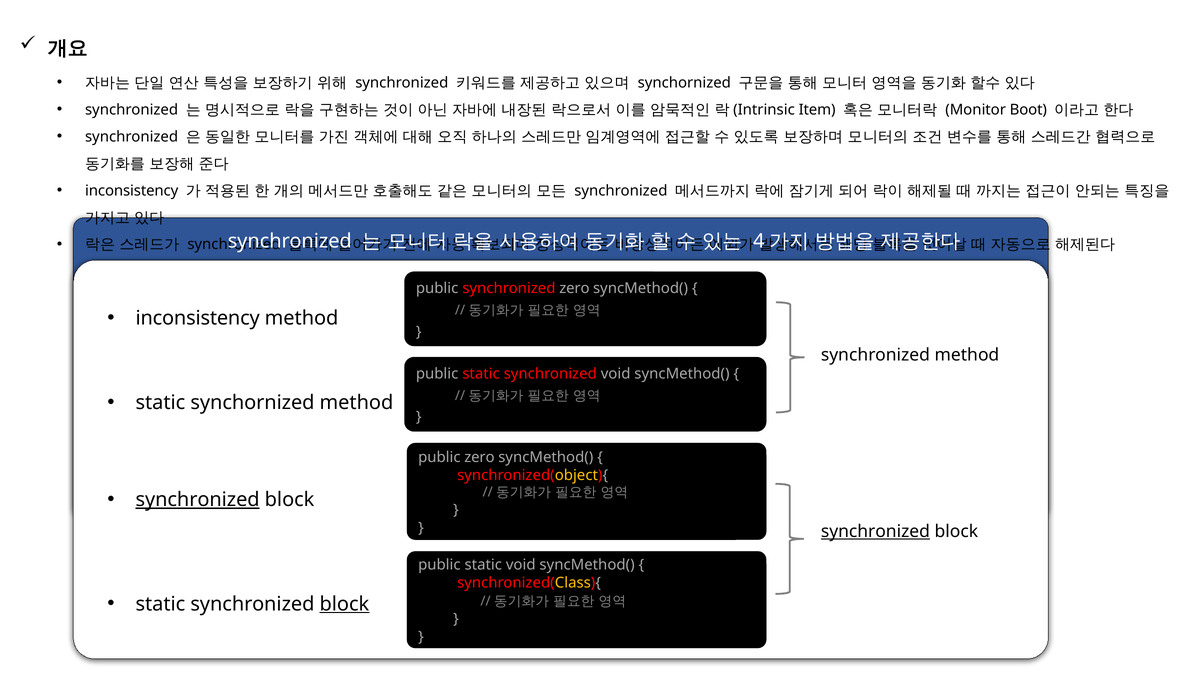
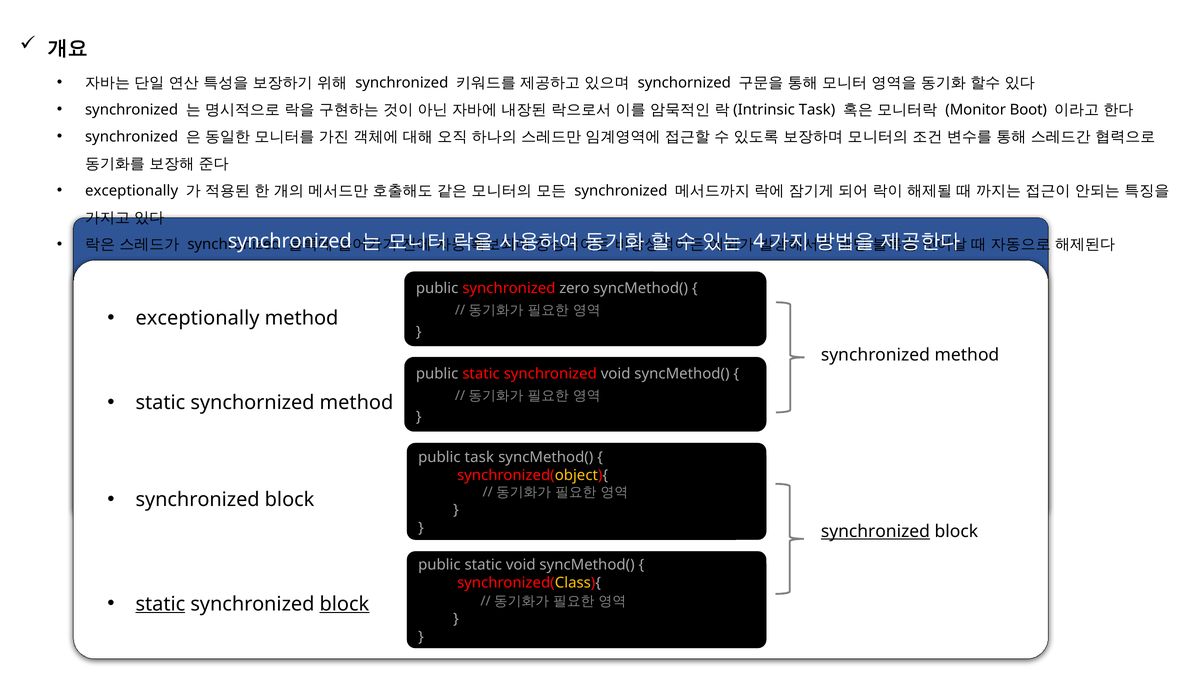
Item at (817, 110): Item -> Task
inconsistency at (132, 191): inconsistency -> exceptionally
inconsistency at (198, 318): inconsistency -> exceptionally
public zero: zero -> task
synchronized at (198, 500) underline: present -> none
static at (160, 604) underline: none -> present
